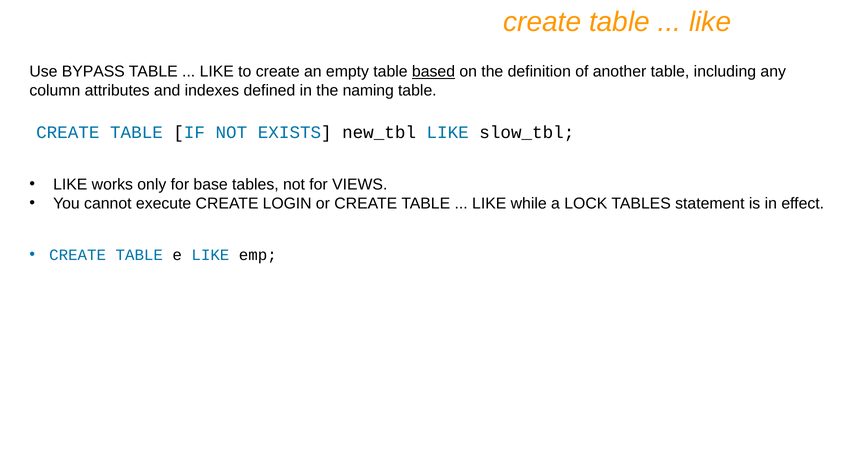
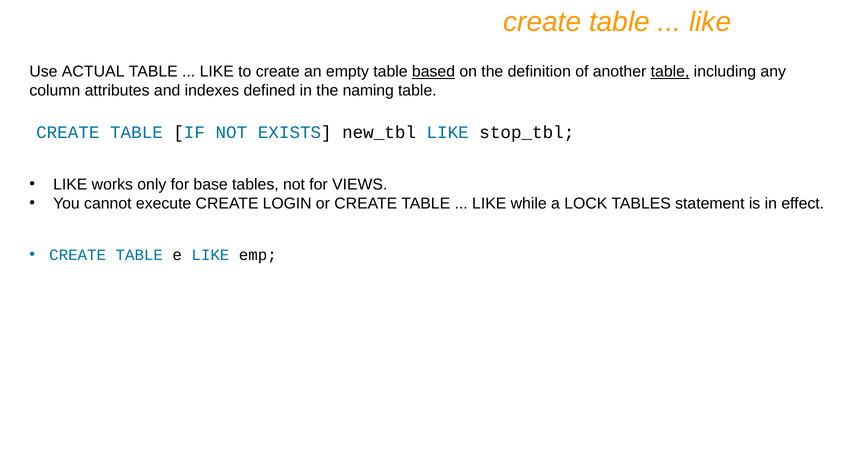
BYPASS: BYPASS -> ACTUAL
table at (670, 72) underline: none -> present
slow_tbl: slow_tbl -> stop_tbl
